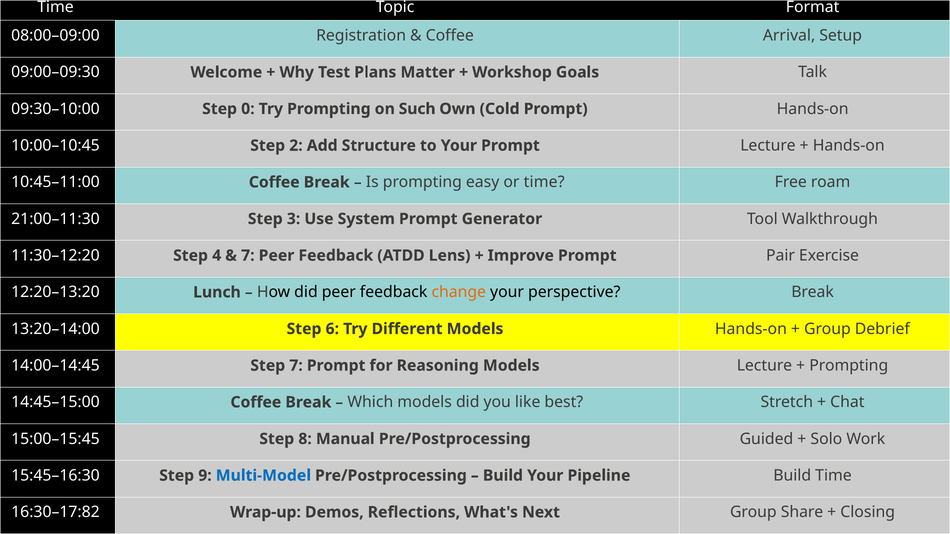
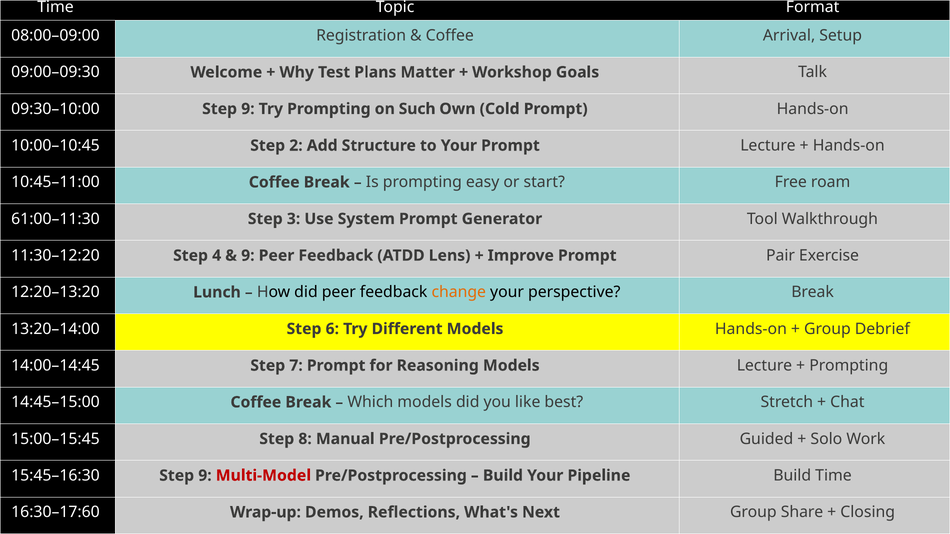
09:30–10:00 Step 0: 0 -> 9
or time: time -> start
21:00–11:30: 21:00–11:30 -> 61:00–11:30
7 at (248, 256): 7 -> 9
Multi-Model colour: blue -> red
16:30–17:82: 16:30–17:82 -> 16:30–17:60
